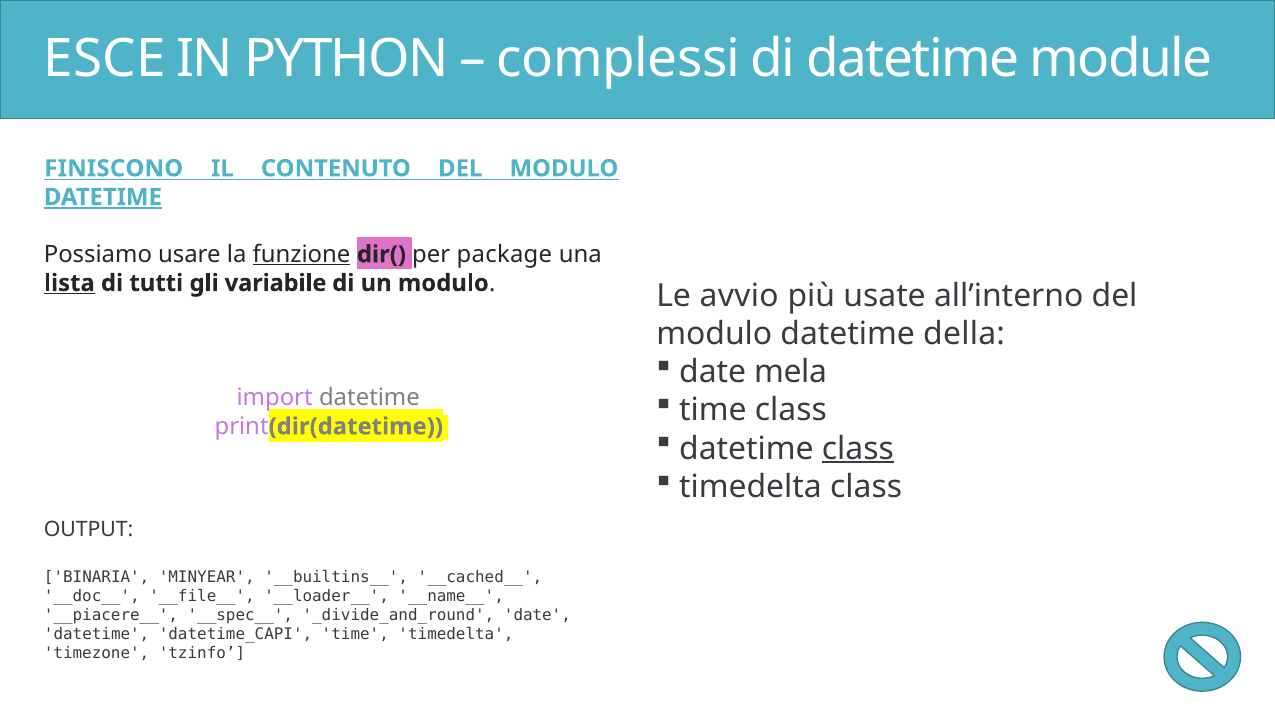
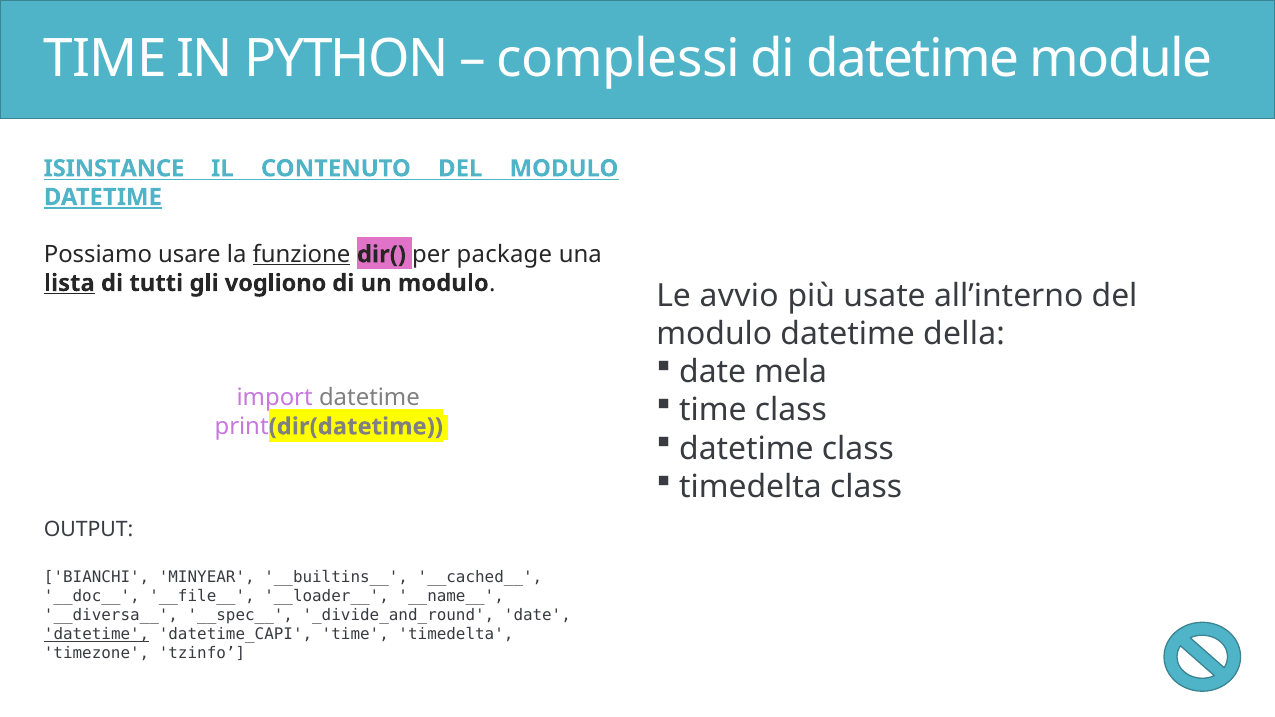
ESCE at (105, 59): ESCE -> TIME
FINISCONO: FINISCONO -> ISINSTANCE
variabile: variabile -> vogliono
class at (858, 449) underline: present -> none
BINARIA: BINARIA -> BIANCHI
__piacere__: __piacere__ -> __diversa__
datetime at (97, 635) underline: none -> present
